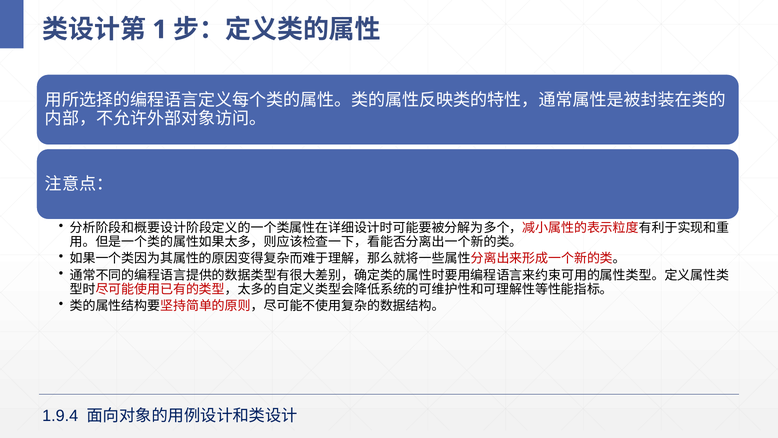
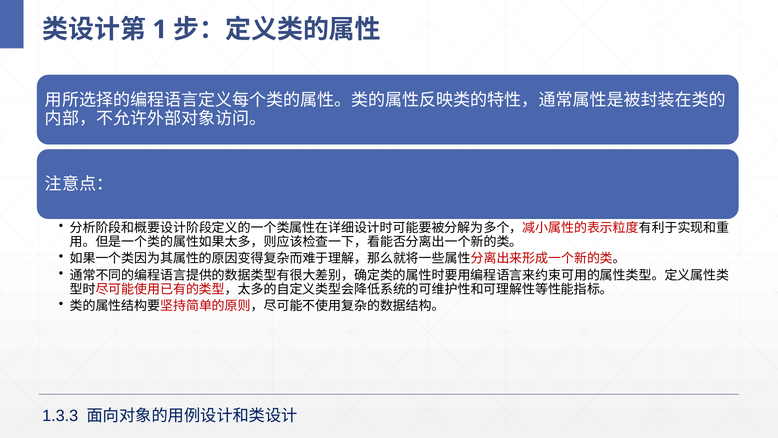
1.9.4: 1.9.4 -> 1.3.3
